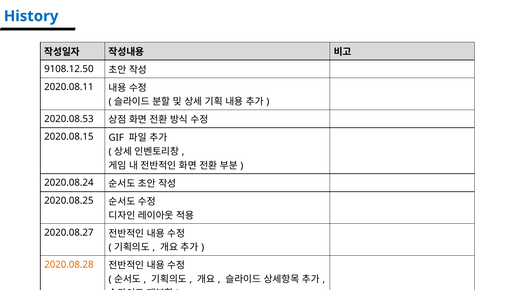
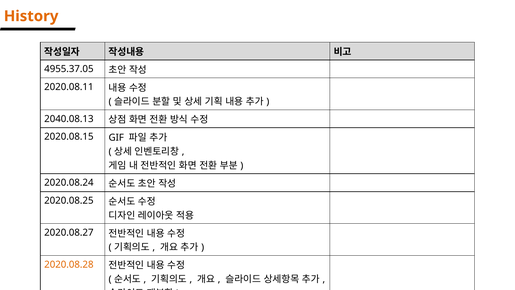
History colour: blue -> orange
9108.12.50: 9108.12.50 -> 4955.37.05
2020.08.53: 2020.08.53 -> 2040.08.13
